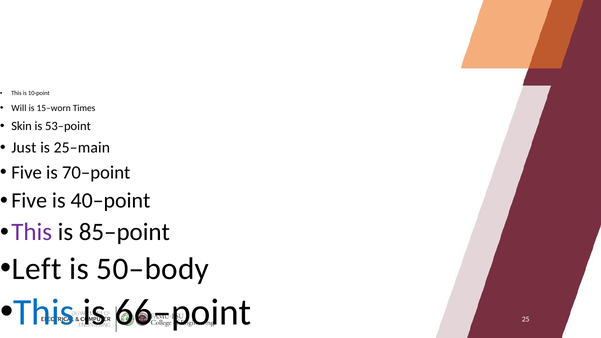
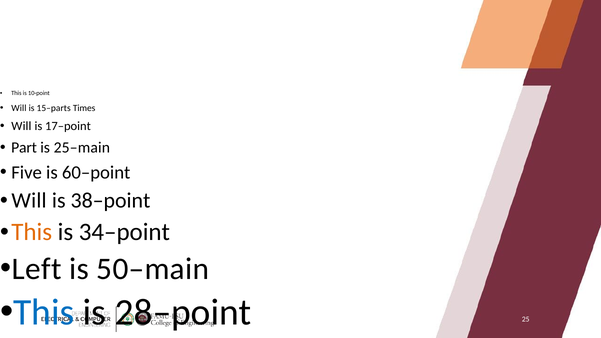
15–worn: 15–worn -> 15–parts
Skin at (22, 126): Skin -> Will
53–point: 53–point -> 17–point
Just: Just -> Part
70–point: 70–point -> 60–point
Five at (29, 201): Five -> Will
40–point: 40–point -> 38–point
This at (32, 232) colour: purple -> orange
85–point: 85–point -> 34–point
50–body: 50–body -> 50–main
66–point: 66–point -> 28–point
